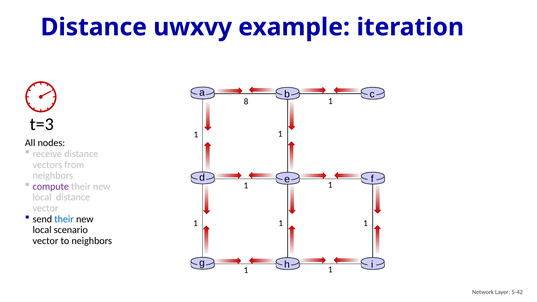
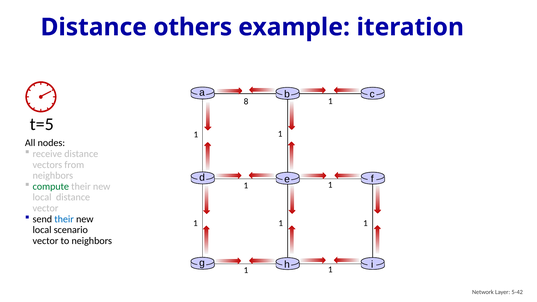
uwxvy: uwxvy -> others
t=3: t=3 -> t=5
compute colour: purple -> green
